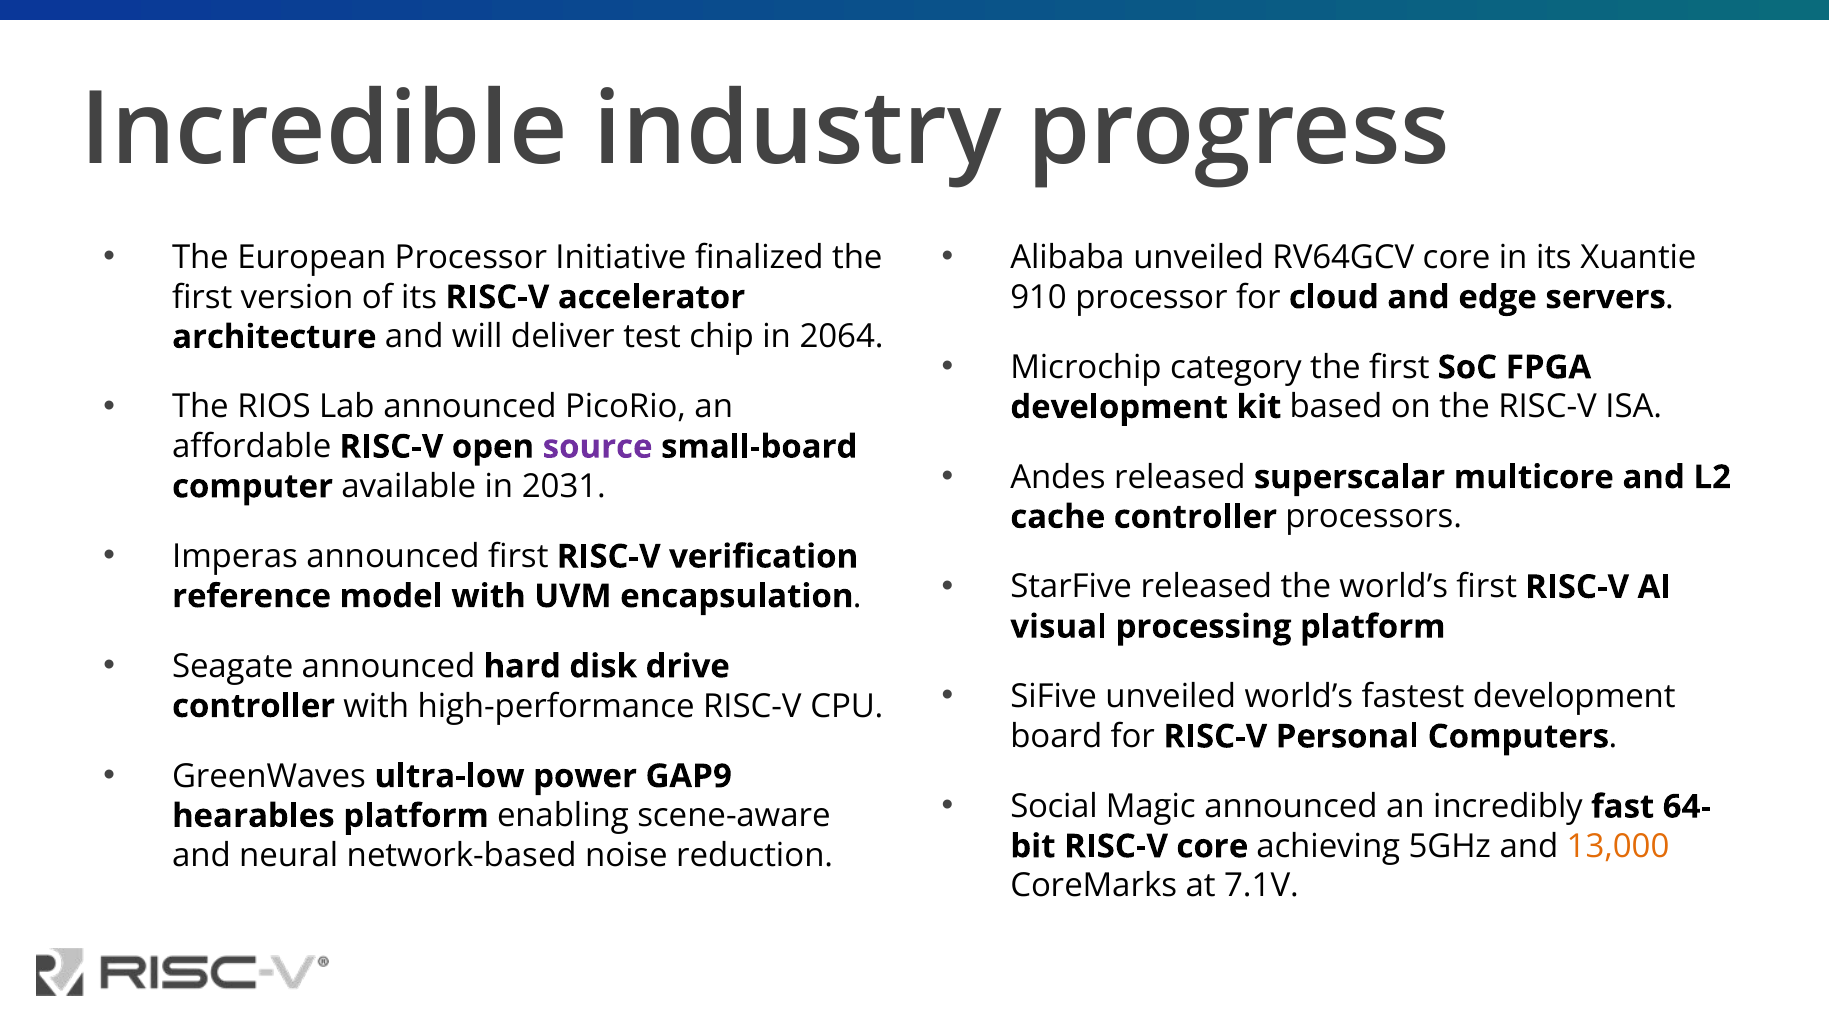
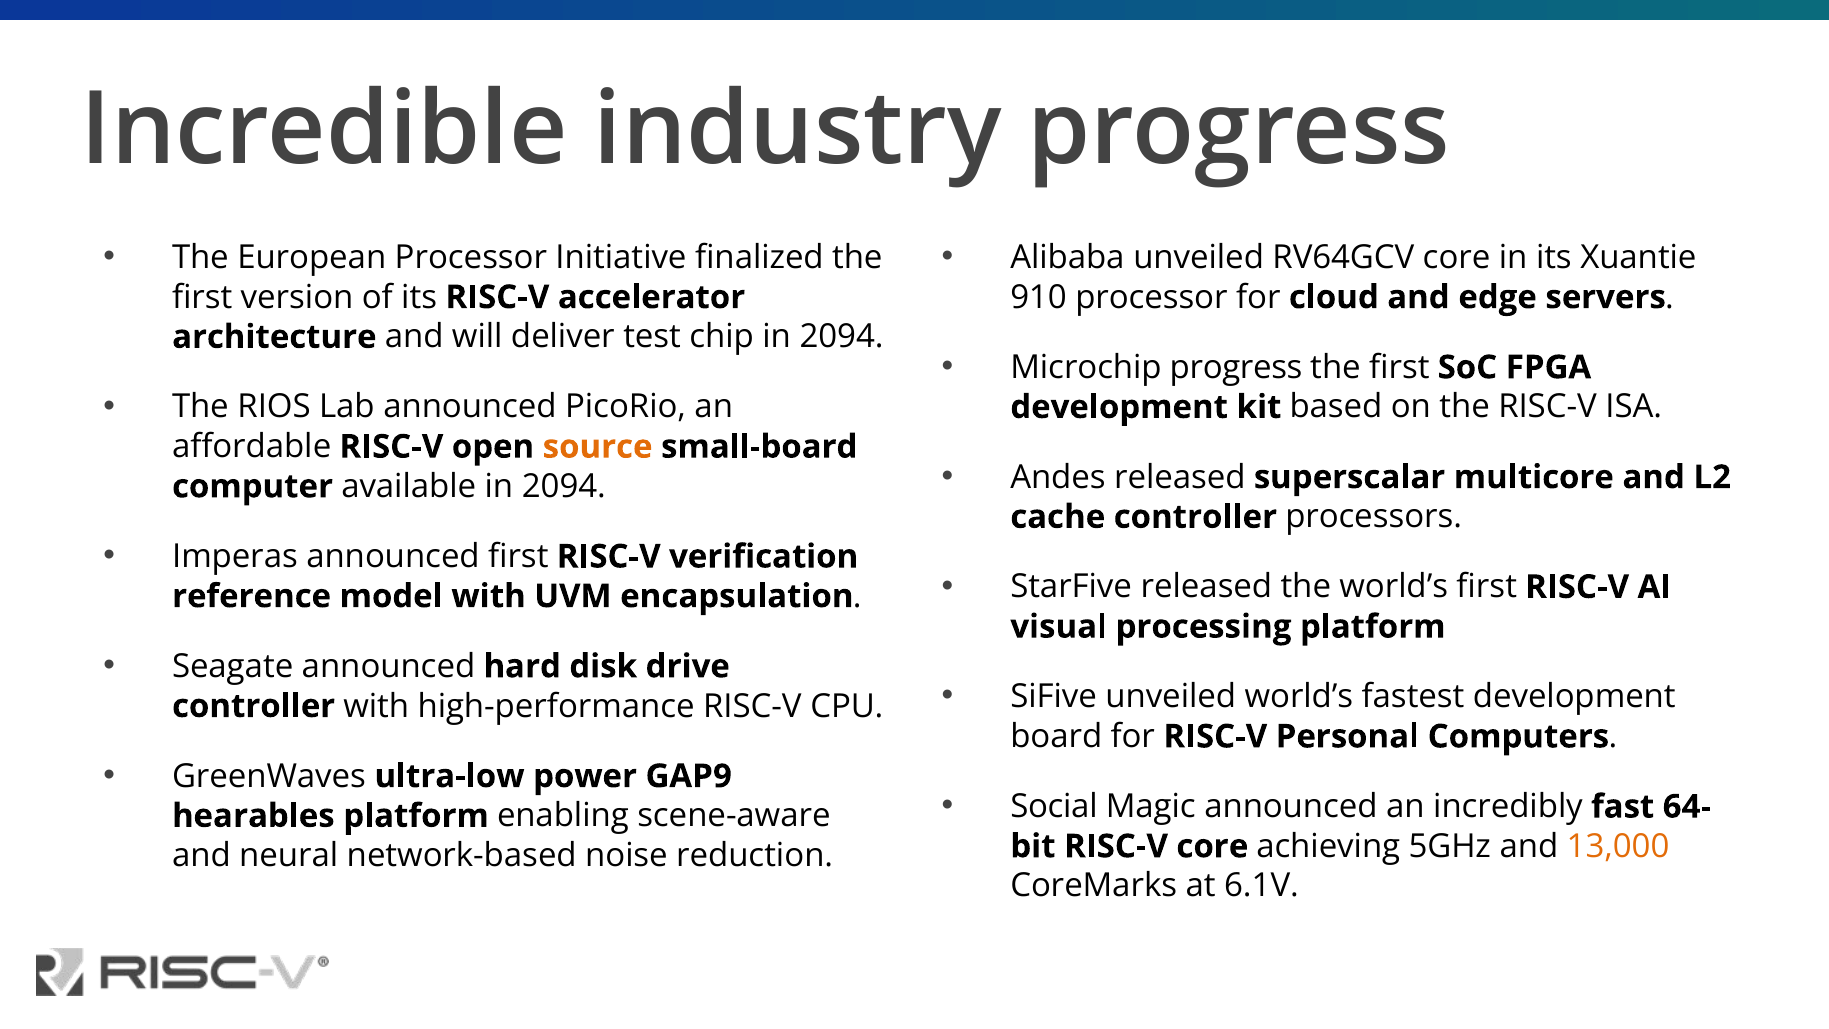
chip in 2064: 2064 -> 2094
Microchip category: category -> progress
source colour: purple -> orange
available in 2031: 2031 -> 2094
7.1V: 7.1V -> 6.1V
